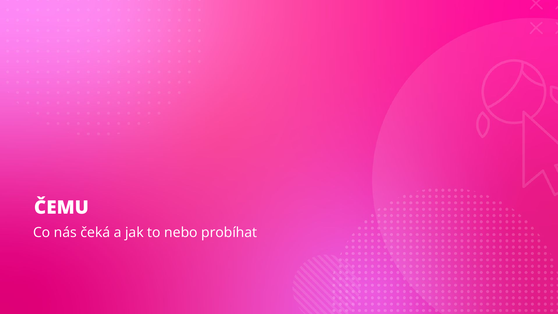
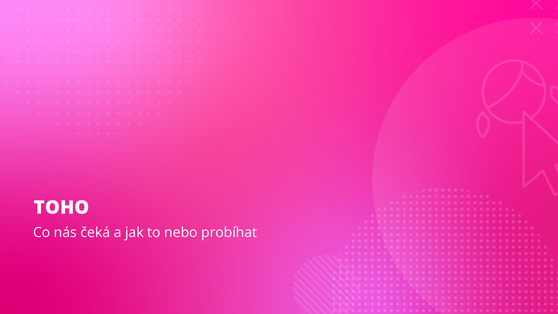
ČEMU: ČEMU -> TOHO
